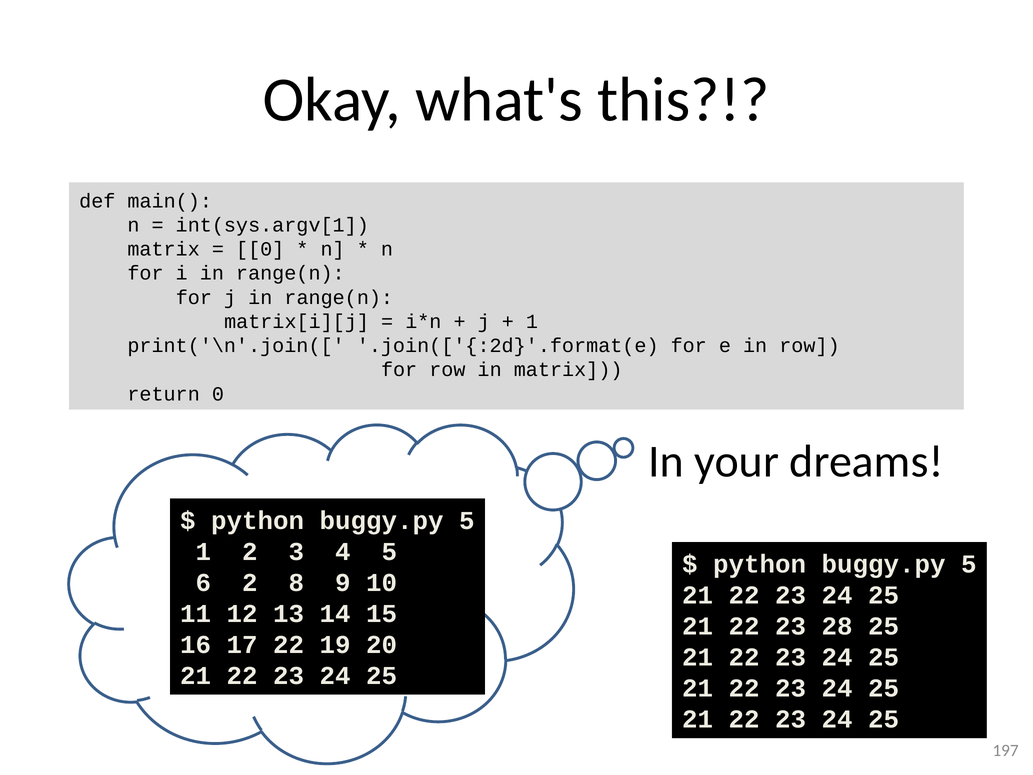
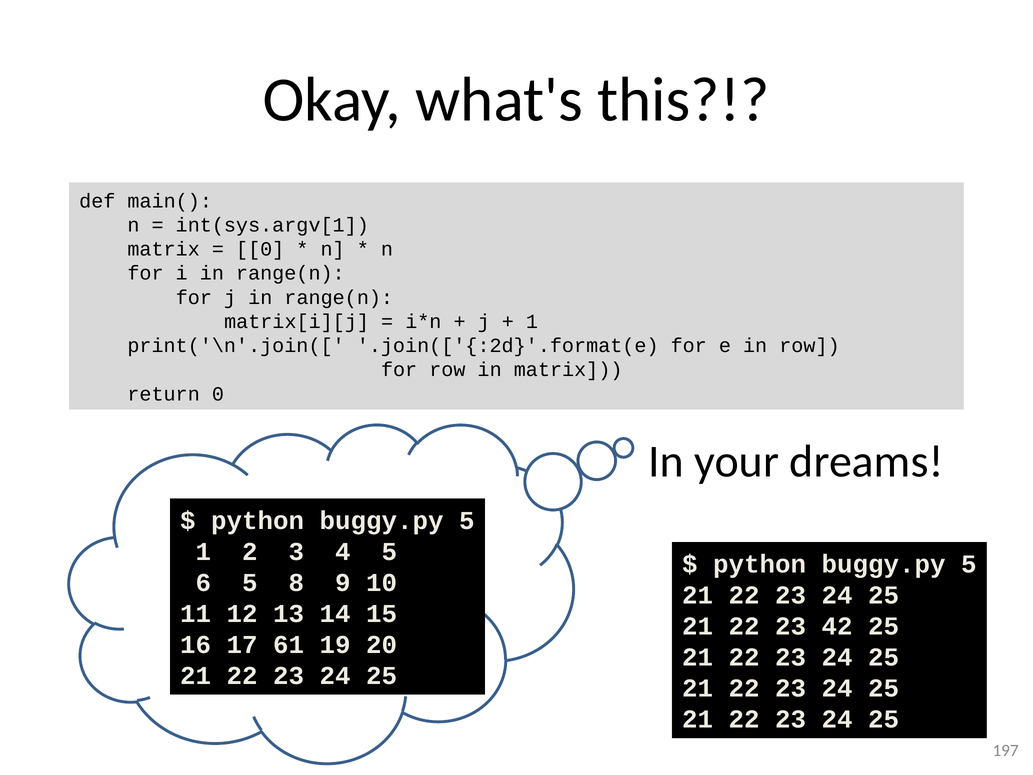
6 2: 2 -> 5
28: 28 -> 42
17 22: 22 -> 61
